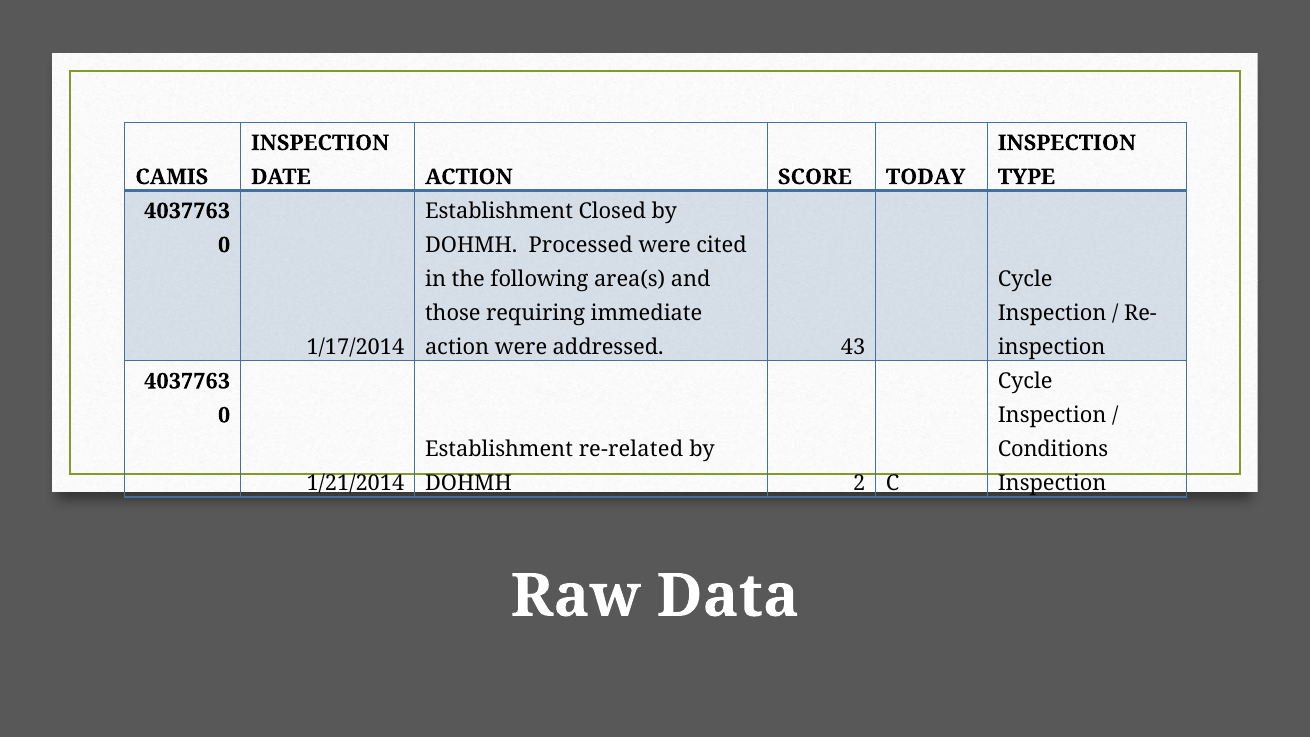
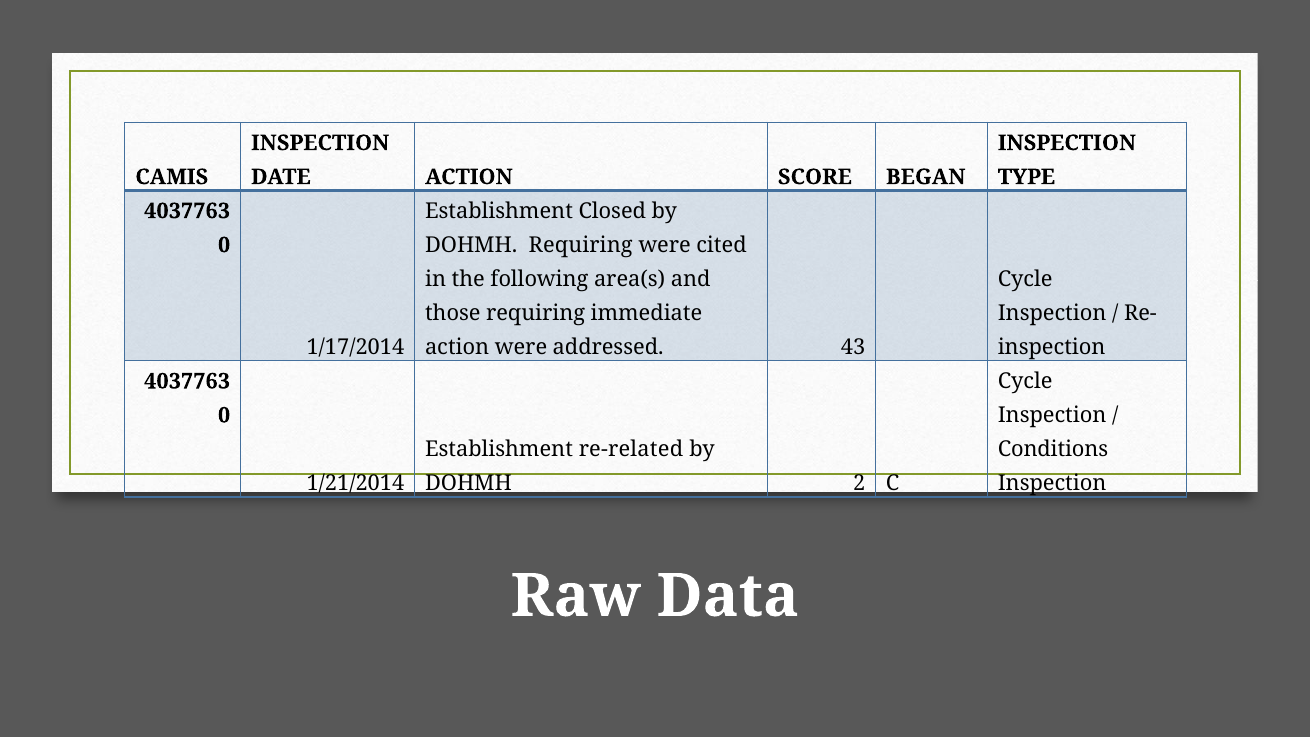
TODAY: TODAY -> BEGAN
DOHMH Processed: Processed -> Requiring
